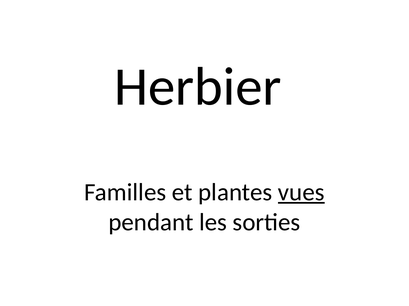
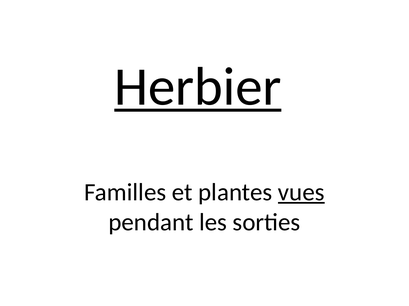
Herbier underline: none -> present
